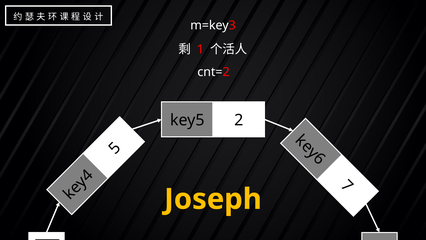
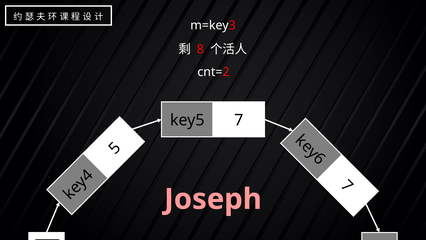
1: 1 -> 8
key5 2: 2 -> 7
Joseph colour: yellow -> pink
